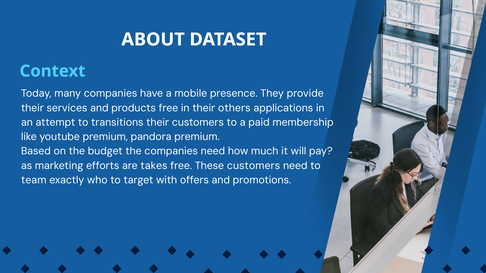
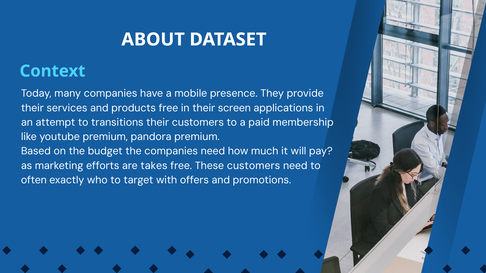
others: others -> screen
team: team -> often
